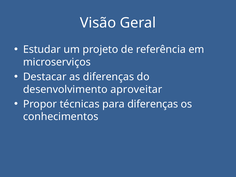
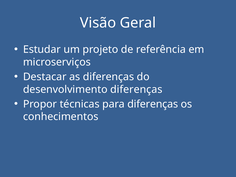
desenvolvimento aproveitar: aproveitar -> diferenças
